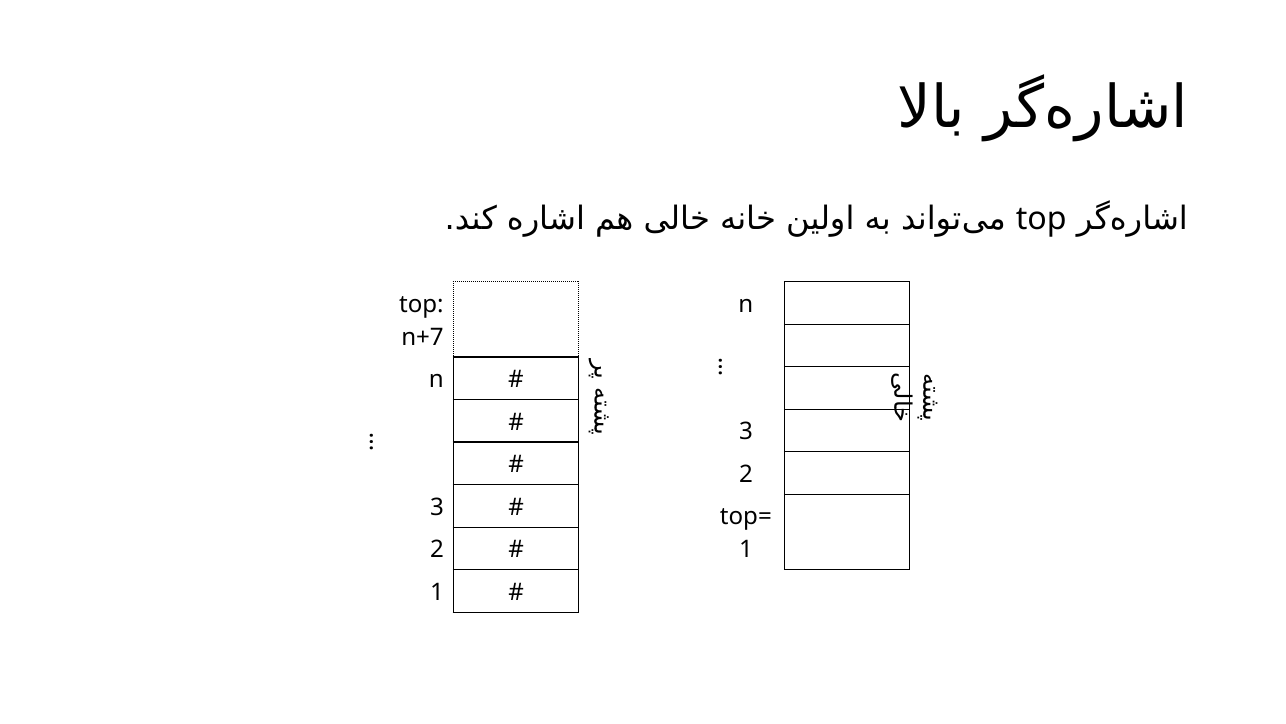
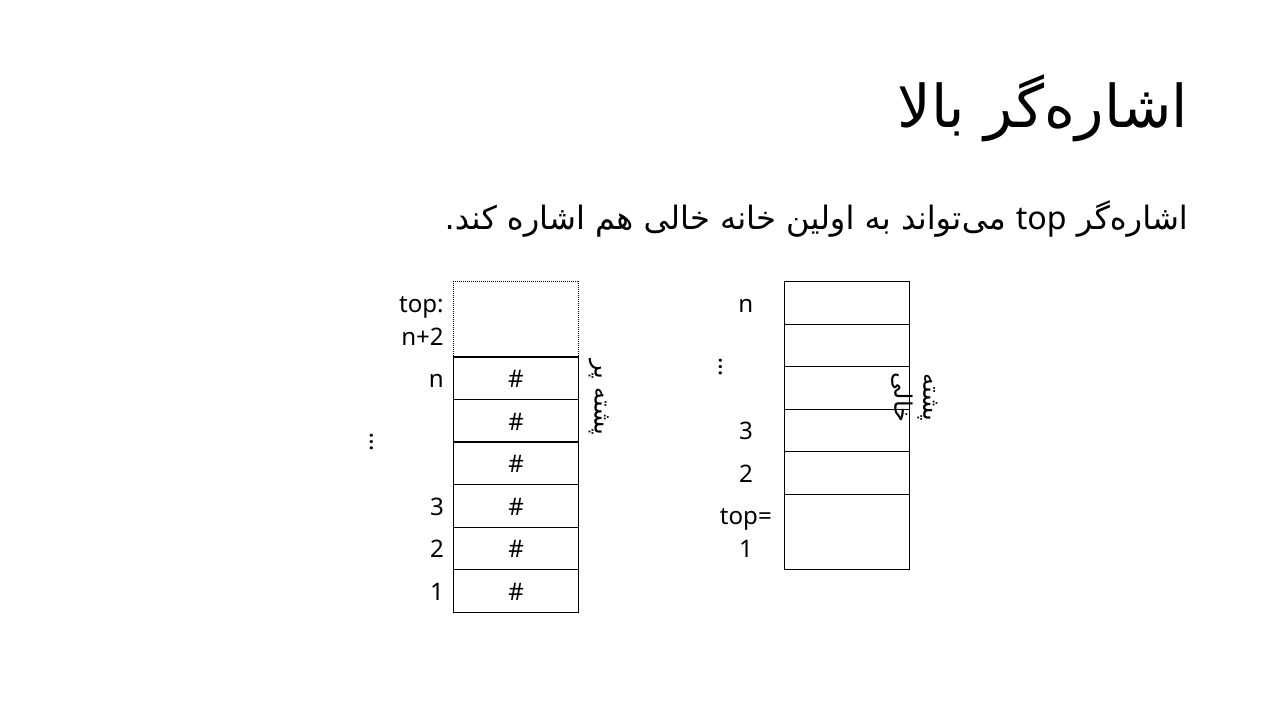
n+7: n+7 -> n+2
